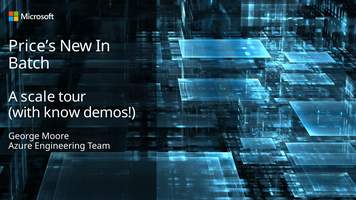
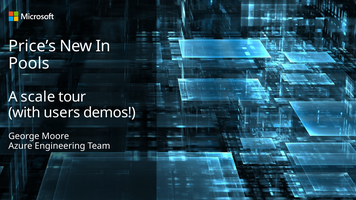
Batch: Batch -> Pools
know: know -> users
